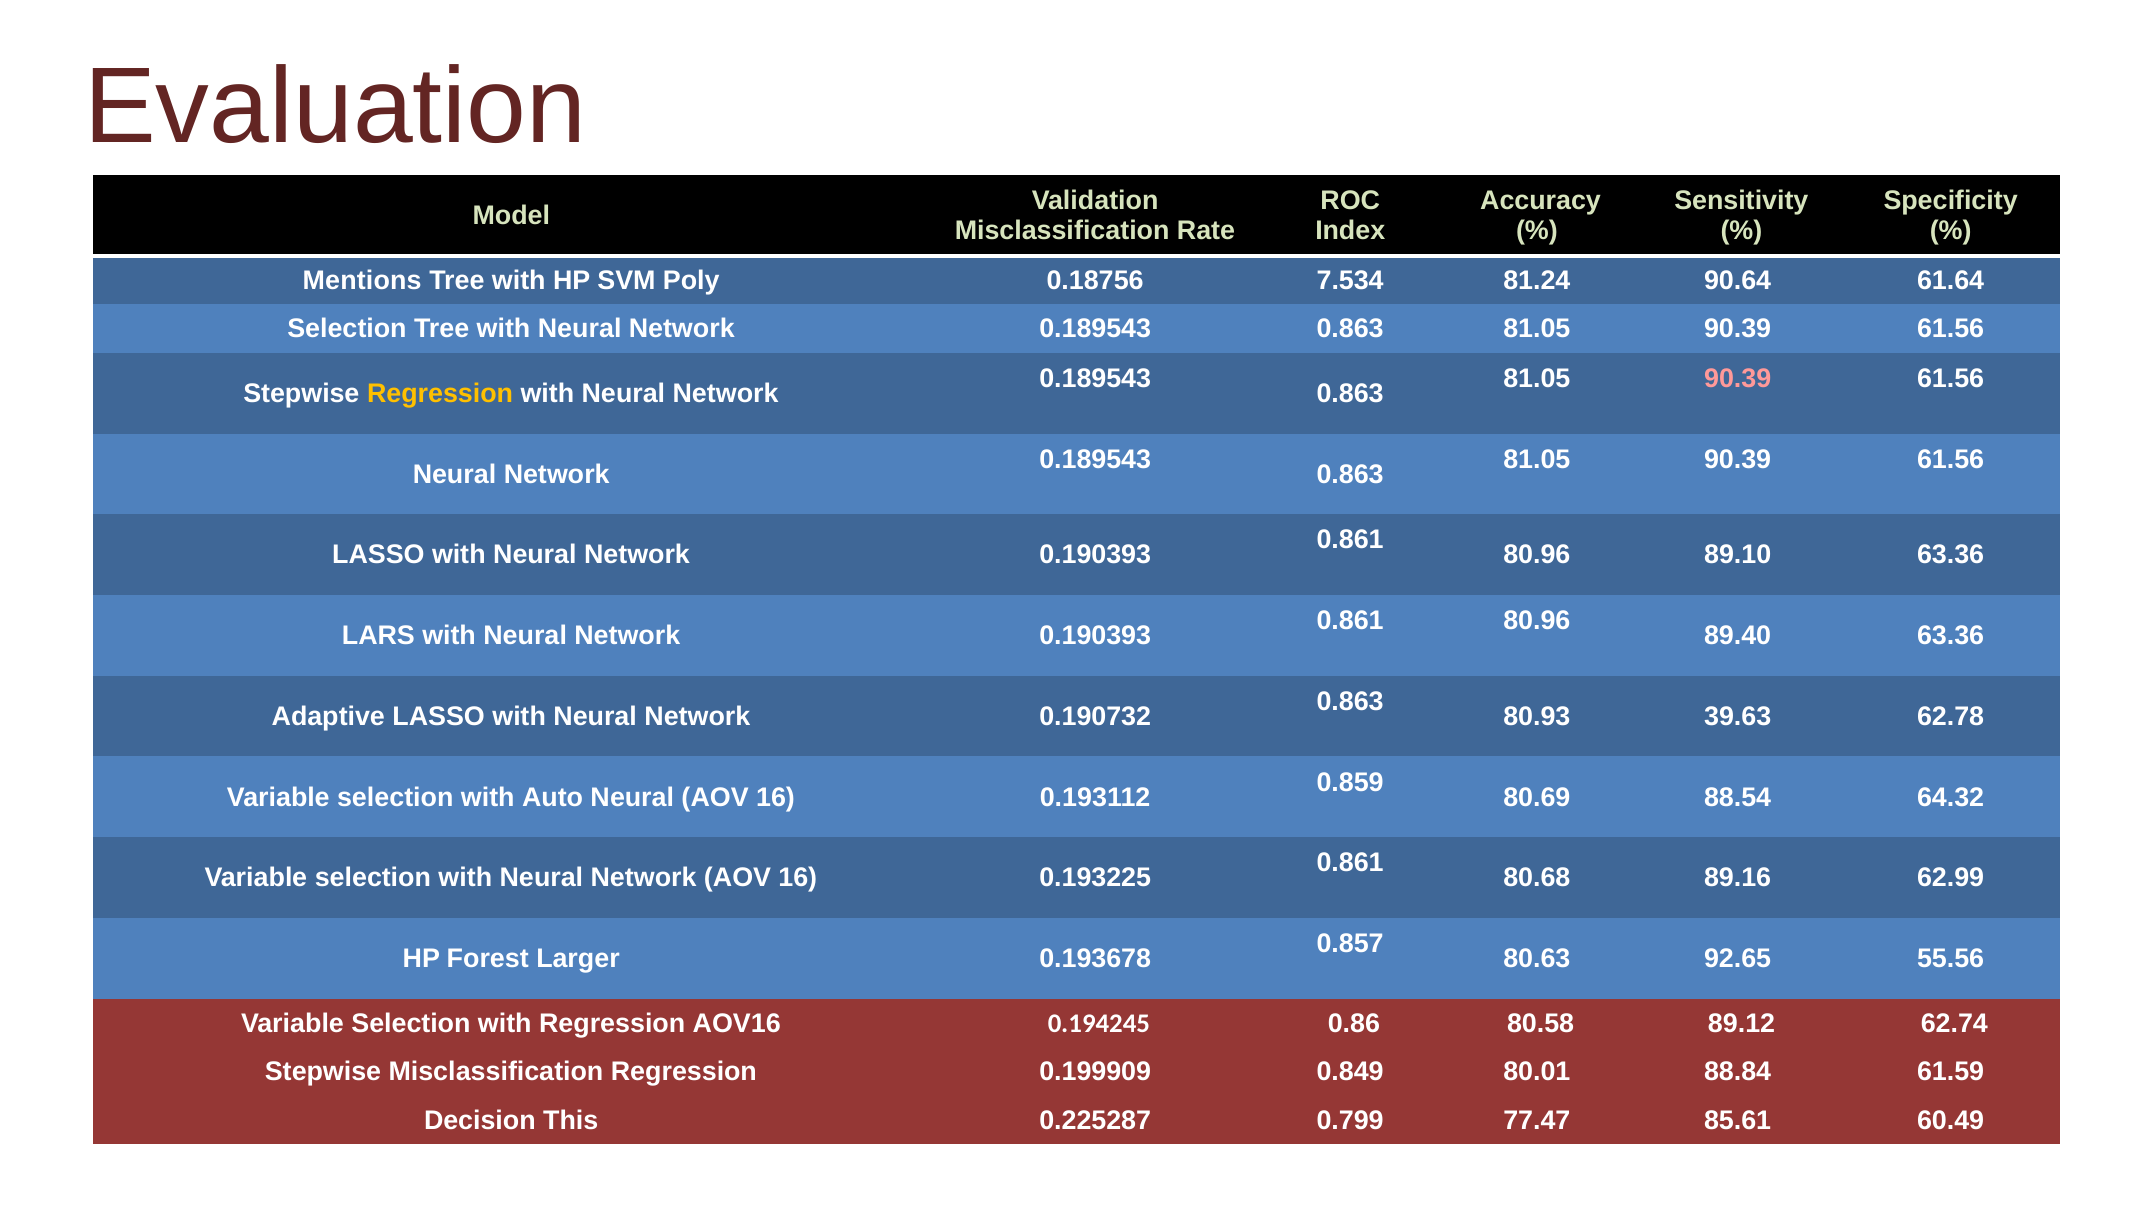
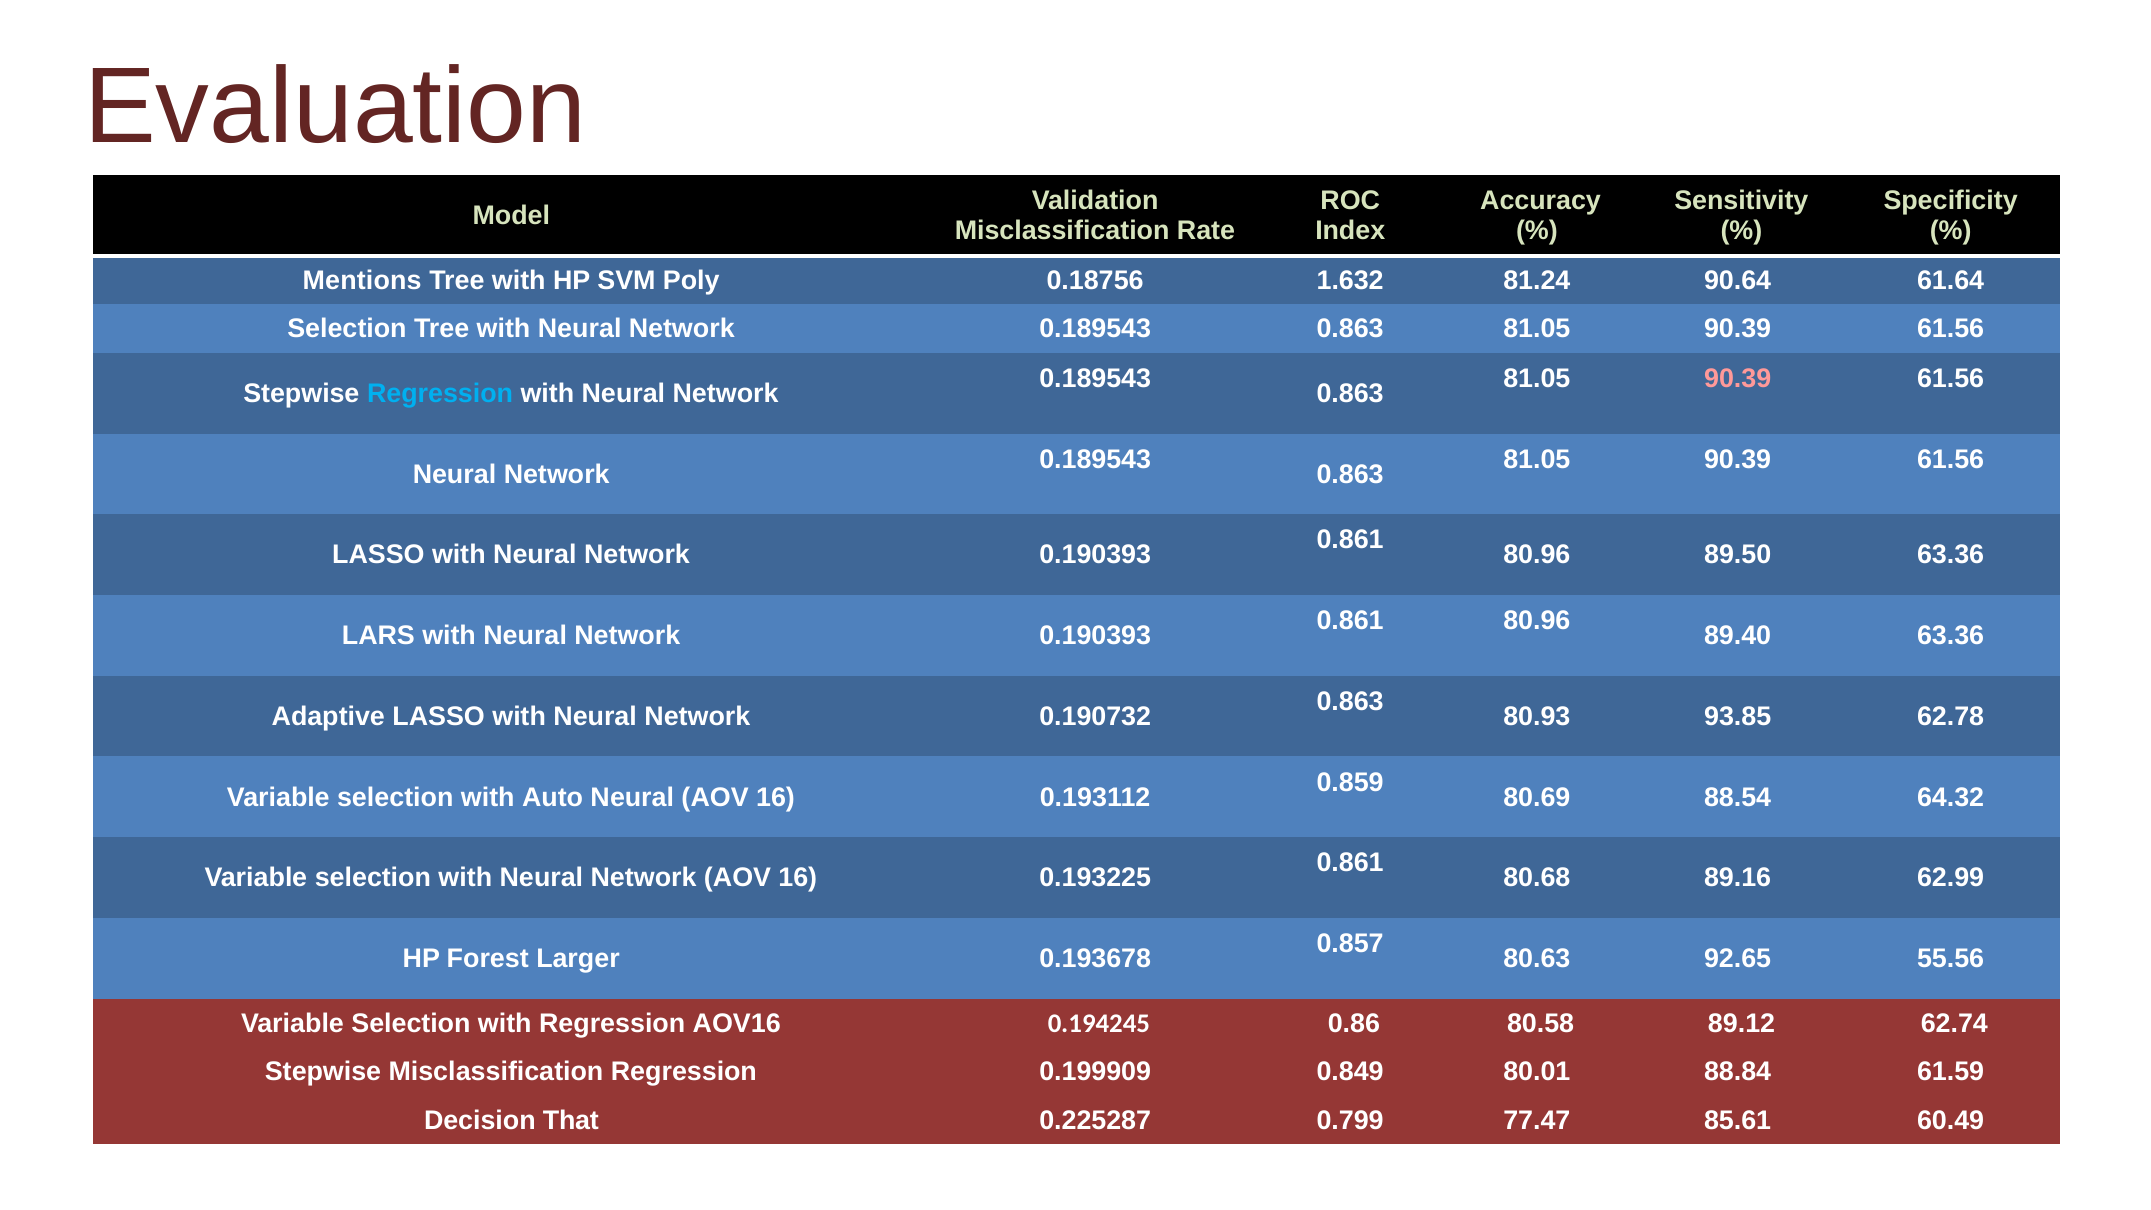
7.534: 7.534 -> 1.632
Regression at (440, 394) colour: yellow -> light blue
89.10: 89.10 -> 89.50
39.63: 39.63 -> 93.85
This: This -> That
